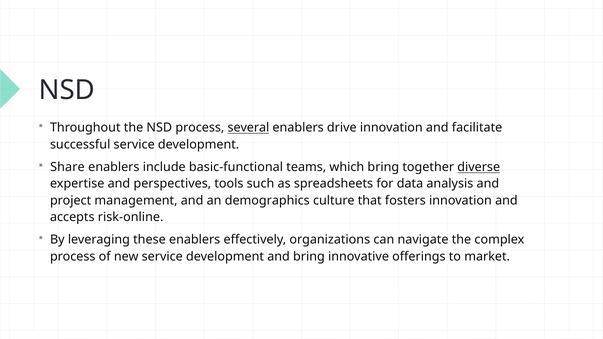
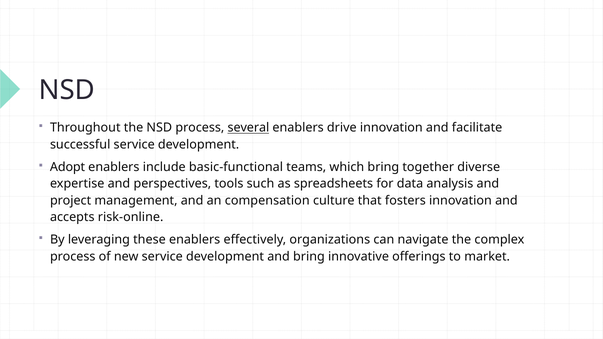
Share: Share -> Adopt
diverse underline: present -> none
demographics: demographics -> compensation
